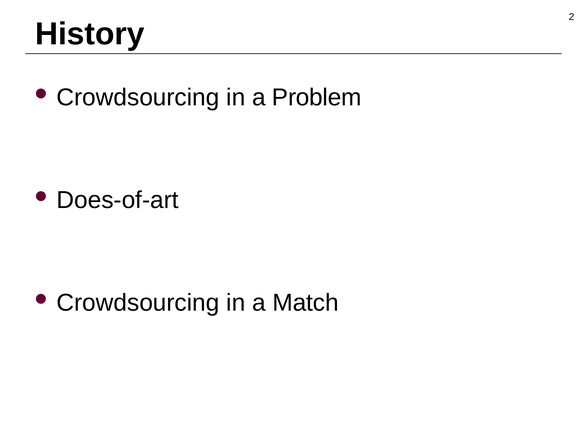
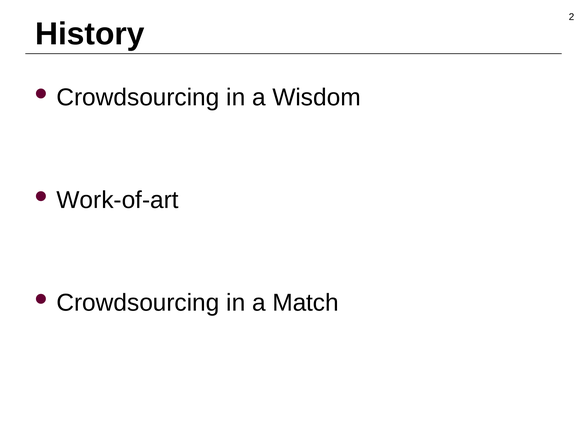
Problem: Problem -> Wisdom
Does-of-art: Does-of-art -> Work-of-art
